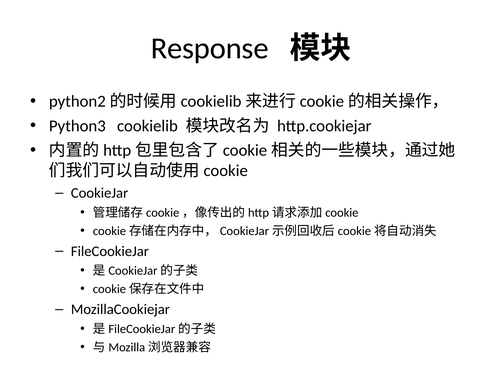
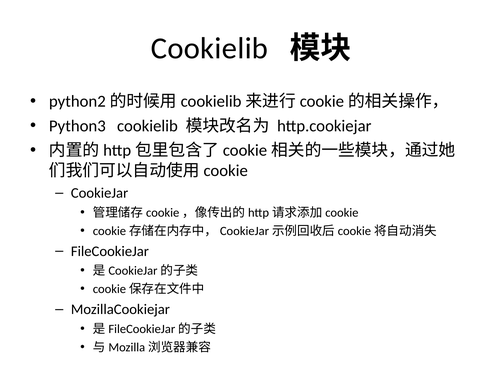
Response at (210, 49): Response -> Cookielib
